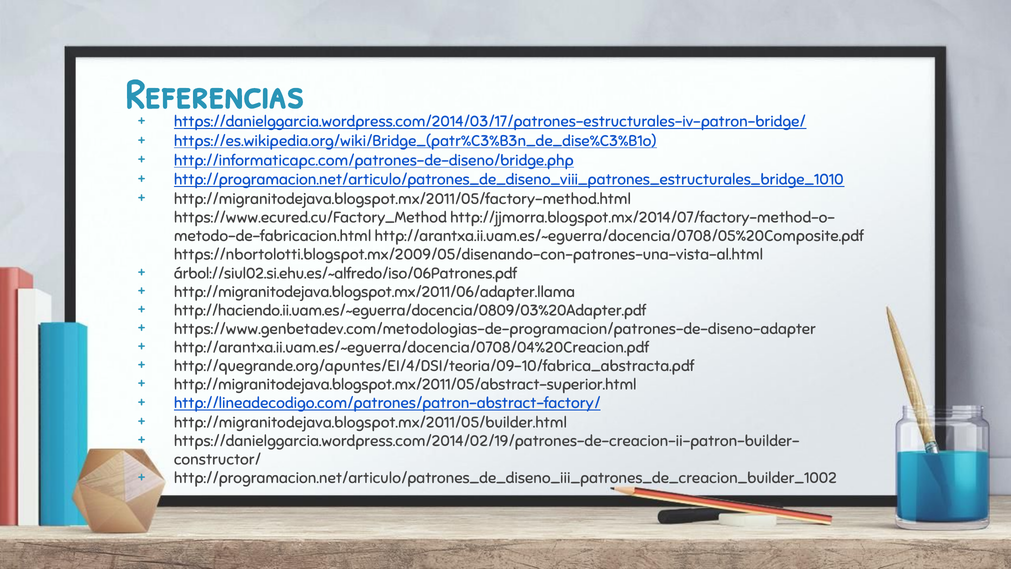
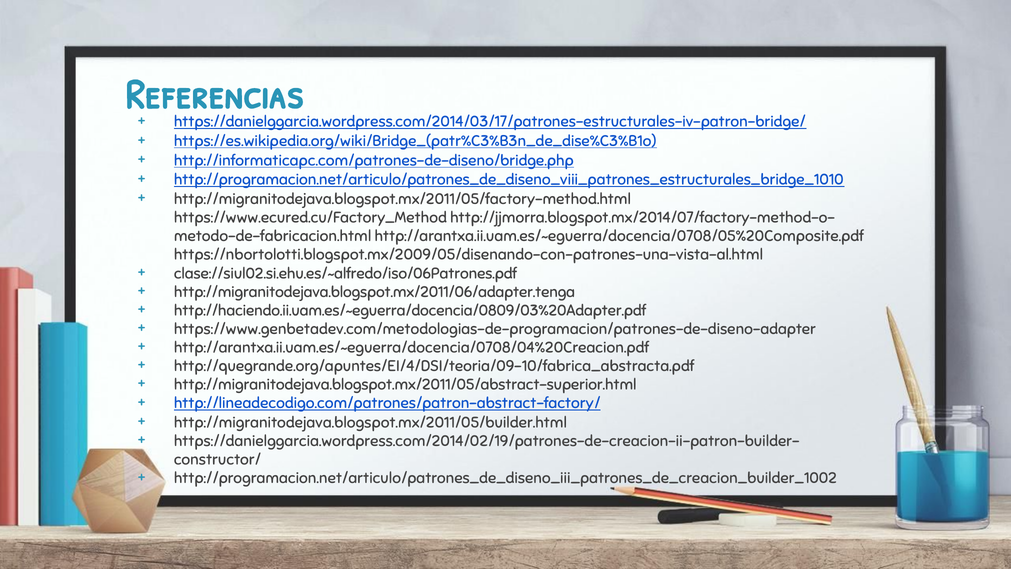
árbol://siul02.si.ehu.es/~alfredo/iso/06Patrones.pdf: árbol://siul02.si.ehu.es/~alfredo/iso/06Patrones.pdf -> clase://siul02.si.ehu.es/~alfredo/iso/06Patrones.pdf
http://migranitodejava.blogspot.mx/2011/06/adapter.llama: http://migranitodejava.blogspot.mx/2011/06/adapter.llama -> http://migranitodejava.blogspot.mx/2011/06/adapter.tenga
